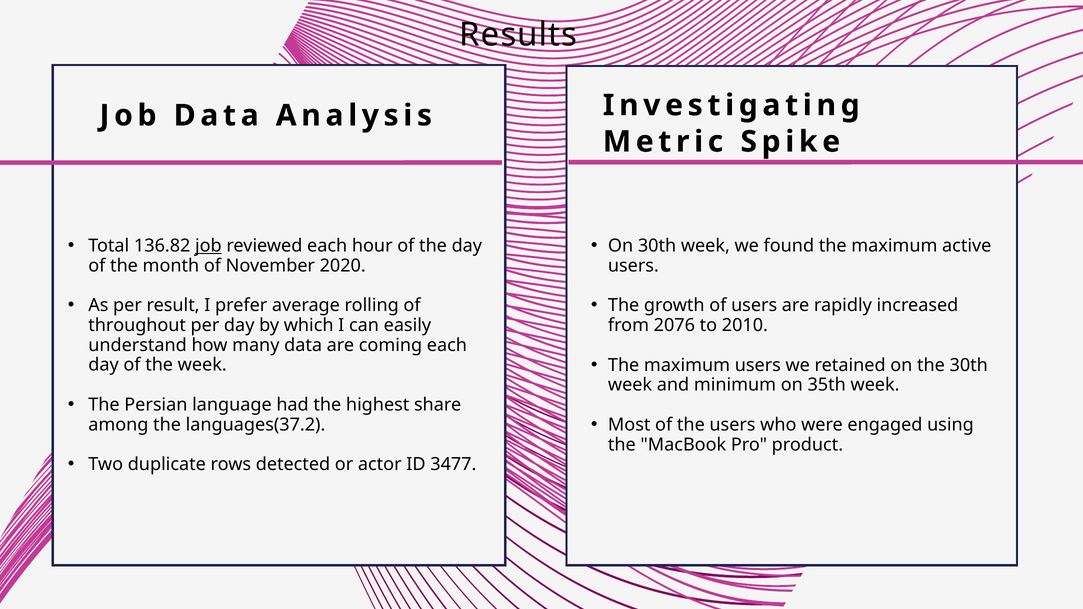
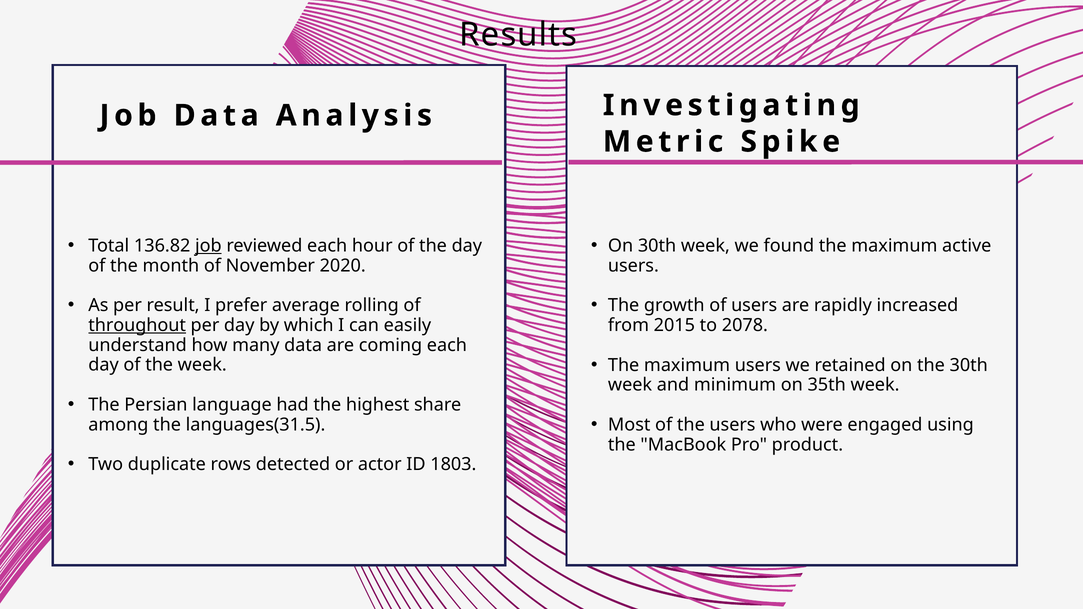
throughout underline: none -> present
2076: 2076 -> 2015
2010: 2010 -> 2078
languages(37.2: languages(37.2 -> languages(31.5
3477: 3477 -> 1803
